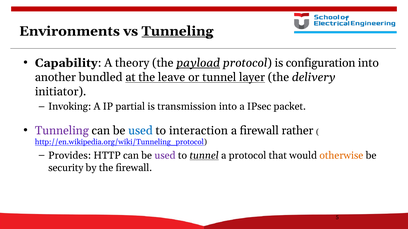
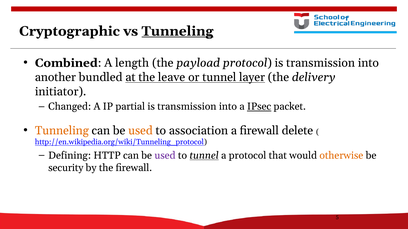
Environments: Environments -> Cryptographic
Capability: Capability -> Combined
theory: theory -> length
payload underline: present -> none
protocol is configuration: configuration -> transmission
Invoking: Invoking -> Changed
IPsec underline: none -> present
Tunneling at (62, 131) colour: purple -> orange
used at (140, 131) colour: blue -> orange
interaction: interaction -> association
rather: rather -> delete
Provides: Provides -> Defining
